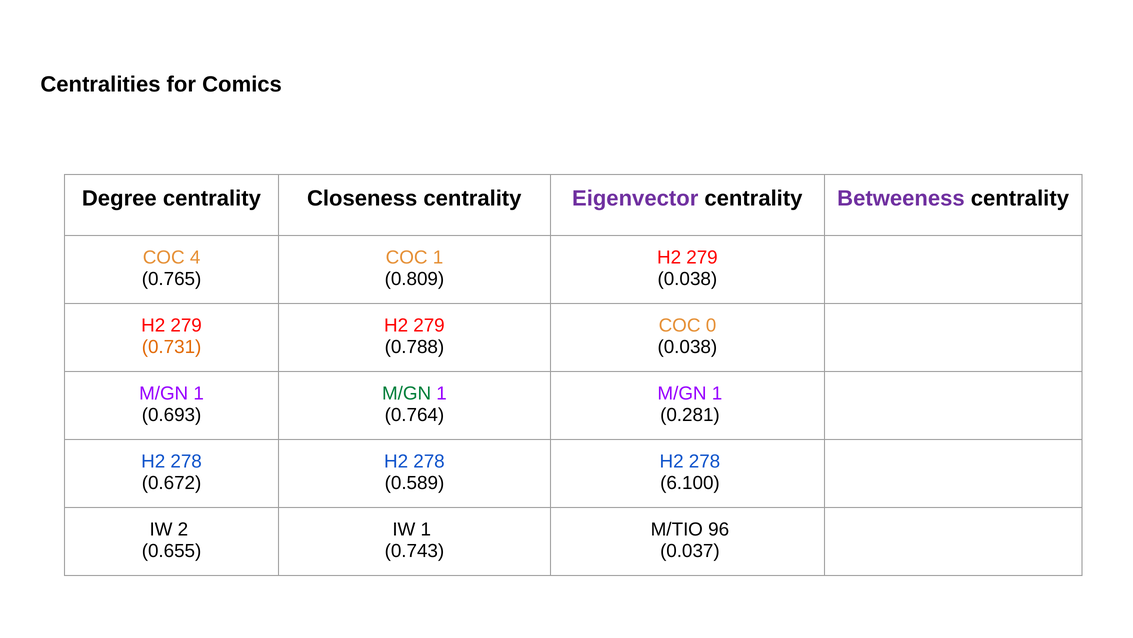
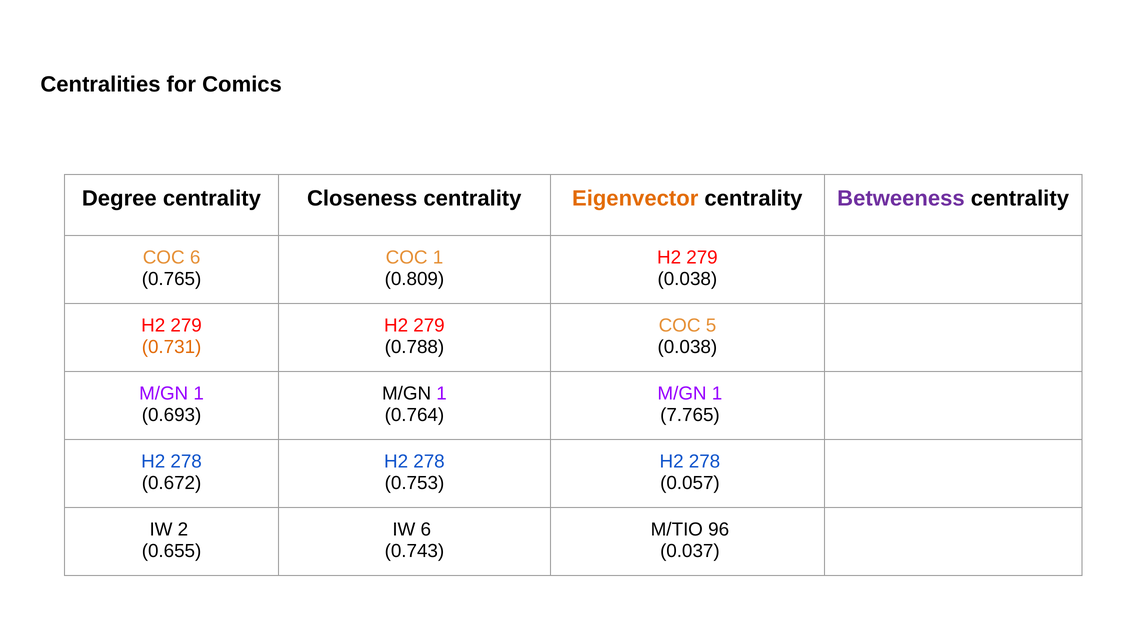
Eigenvector colour: purple -> orange
COC 4: 4 -> 6
0: 0 -> 5
M/GN at (407, 393) colour: green -> black
0.281: 0.281 -> 7.765
0.589: 0.589 -> 0.753
6.100: 6.100 -> 0.057
IW 1: 1 -> 6
